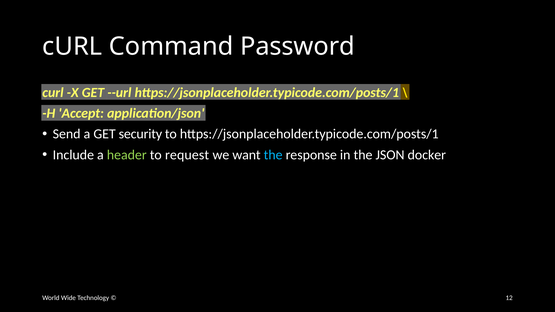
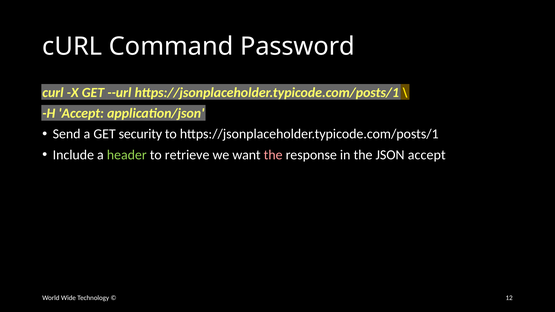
request: request -> retrieve
the at (273, 155) colour: light blue -> pink
JSON docker: docker -> accept
